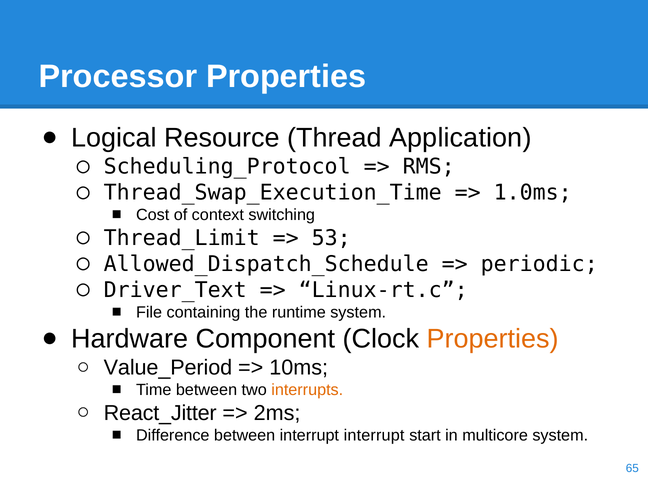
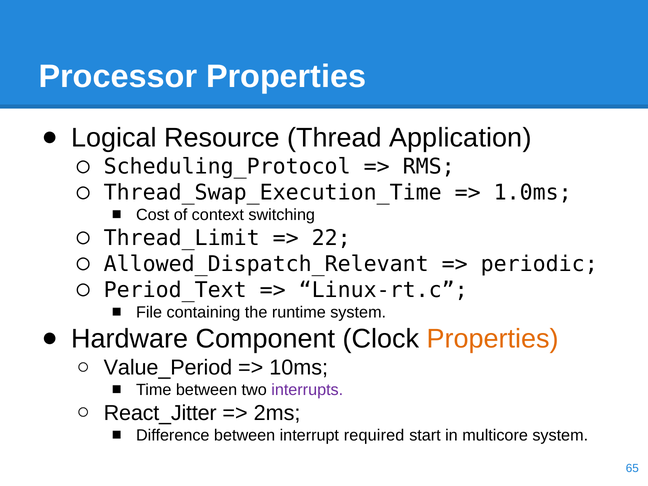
53: 53 -> 22
Allowed_Dispatch_Schedule: Allowed_Dispatch_Schedule -> Allowed_Dispatch_Relevant
Driver_Text: Driver_Text -> Period_Text
interrupts colour: orange -> purple
interrupt interrupt: interrupt -> required
